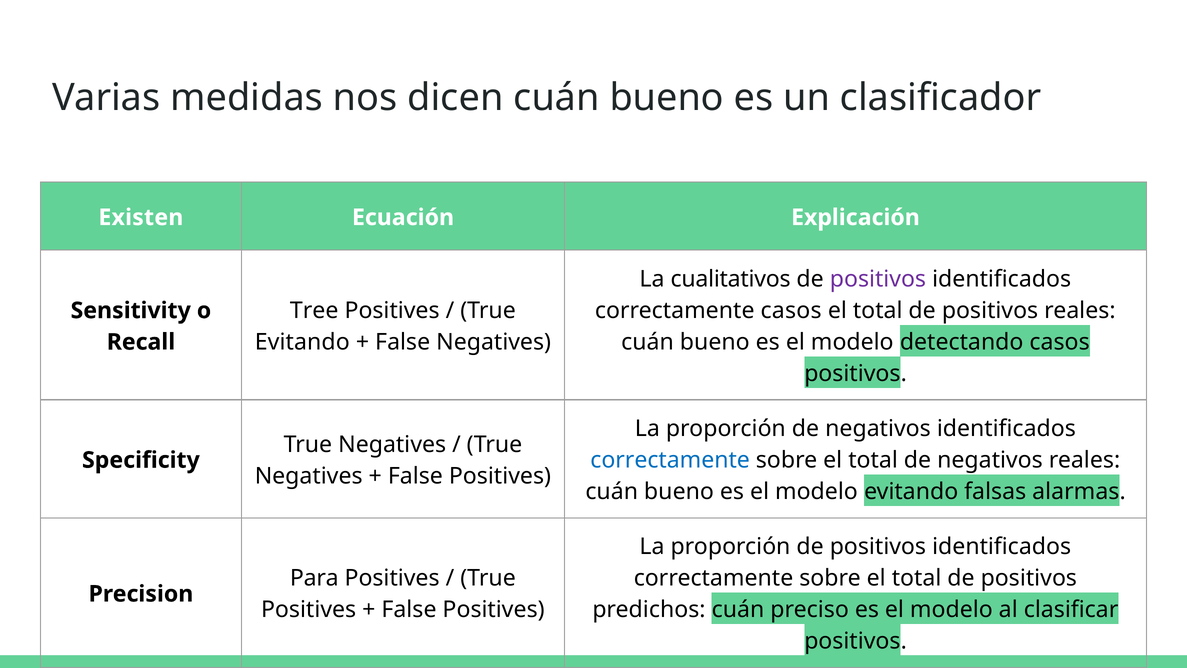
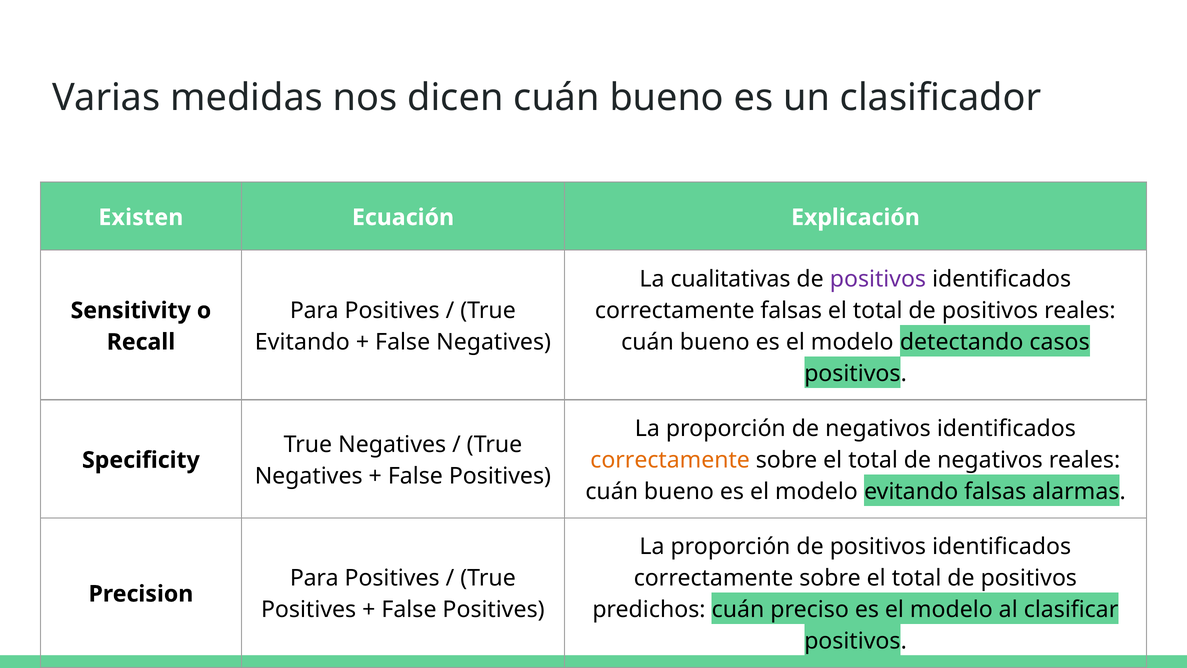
cualitativos: cualitativos -> cualitativas
Tree at (314, 310): Tree -> Para
correctamente casos: casos -> falsas
correctamente at (670, 460) colour: blue -> orange
